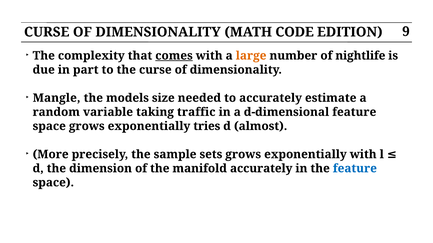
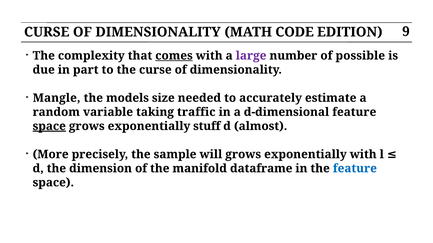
large colour: orange -> purple
nightlife: nightlife -> possible
space at (49, 126) underline: none -> present
tries: tries -> stuff
sets: sets -> will
manifold accurately: accurately -> dataframe
